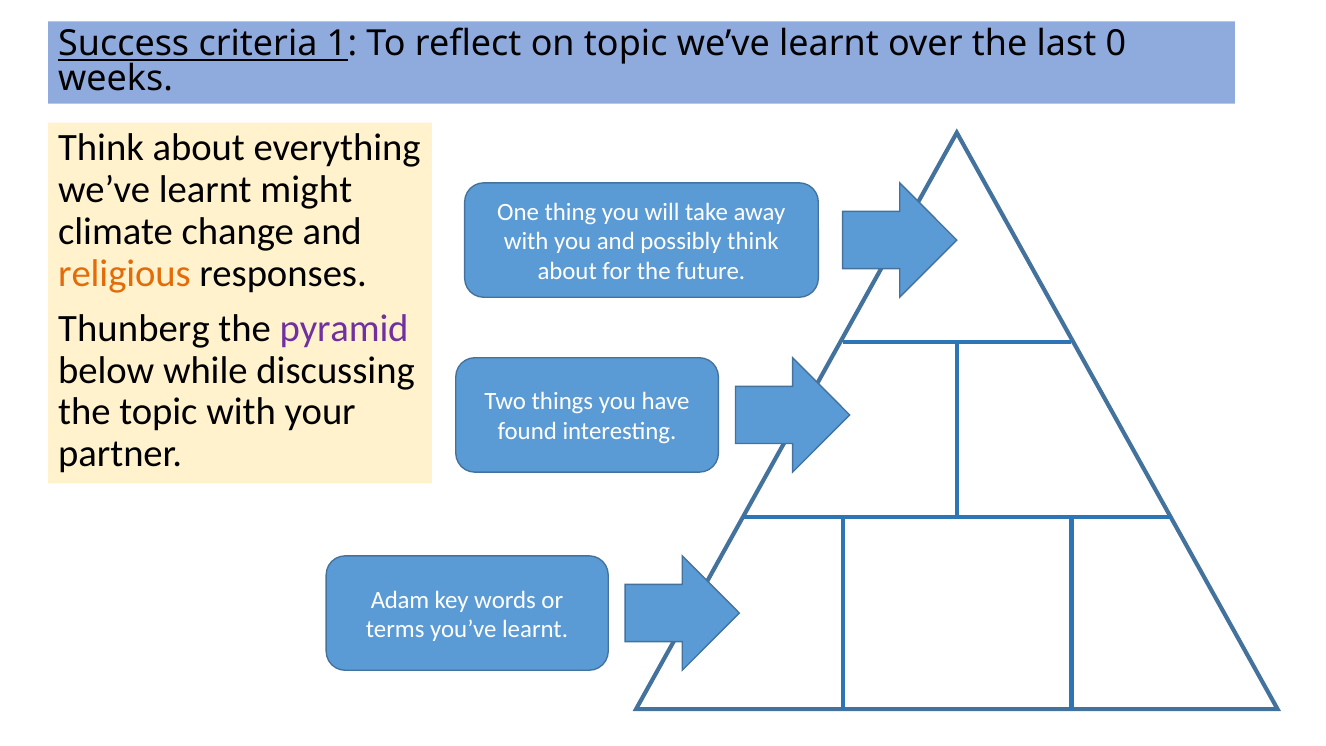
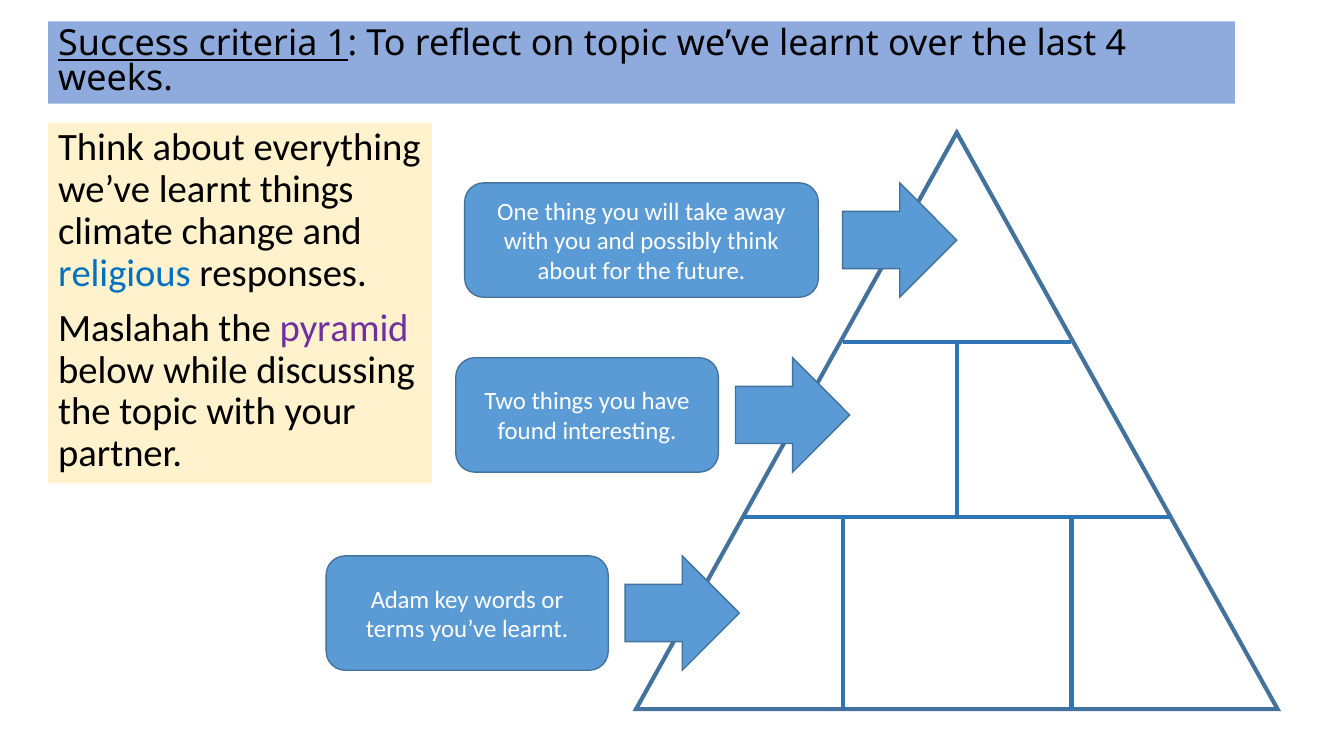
0: 0 -> 4
learnt might: might -> things
religious colour: orange -> blue
Thunberg: Thunberg -> Maslahah
